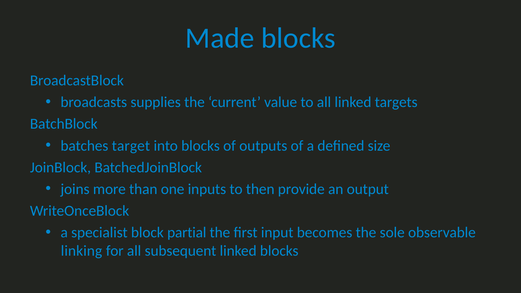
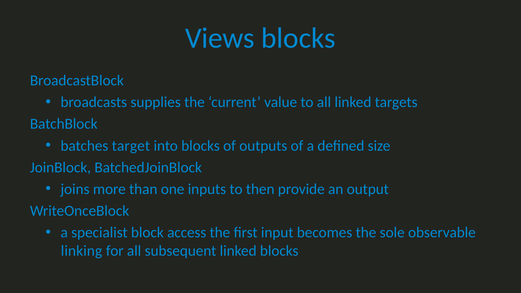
Made: Made -> Views
partial: partial -> access
